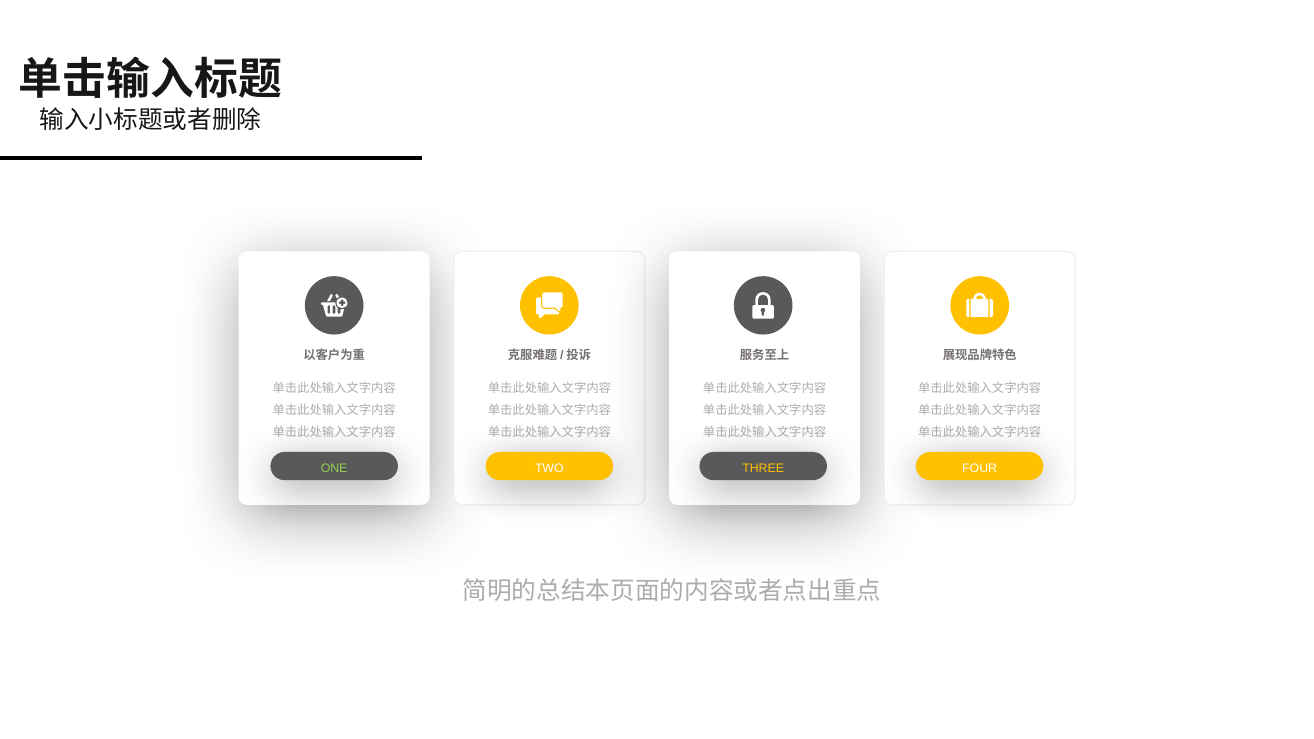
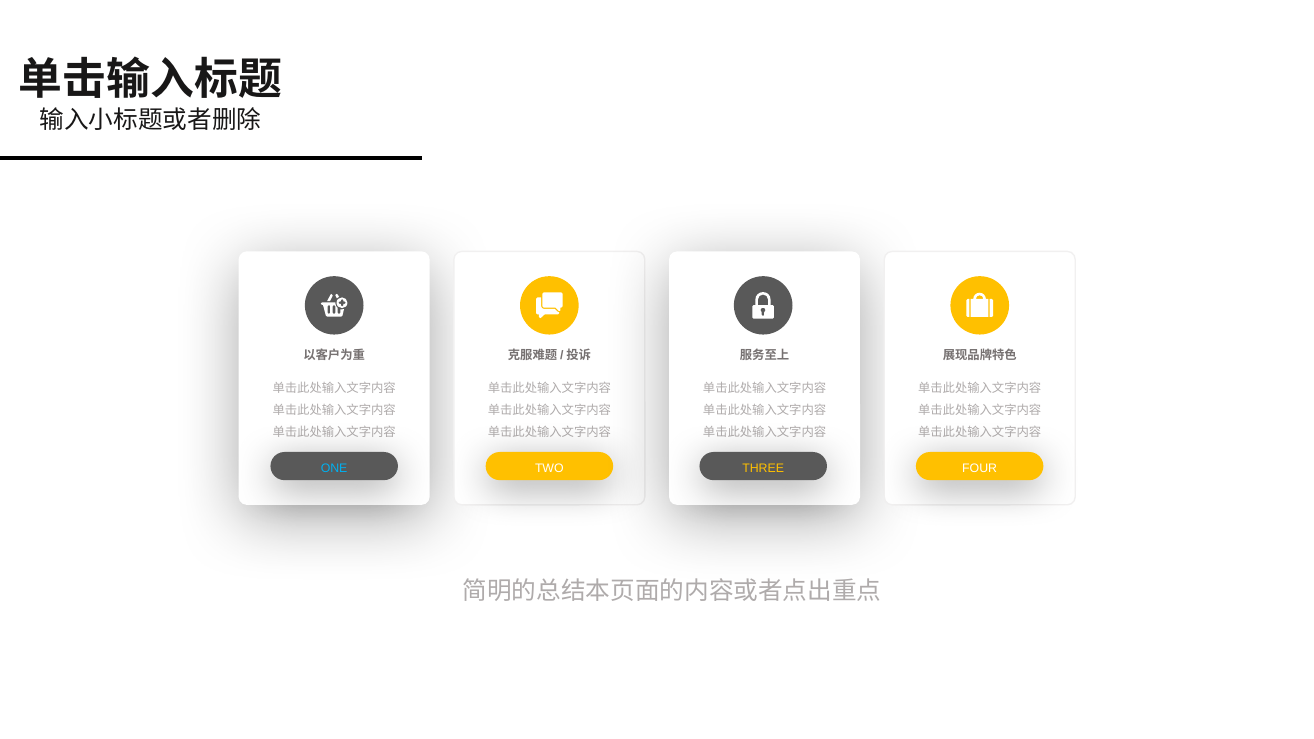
ONE colour: light green -> light blue
